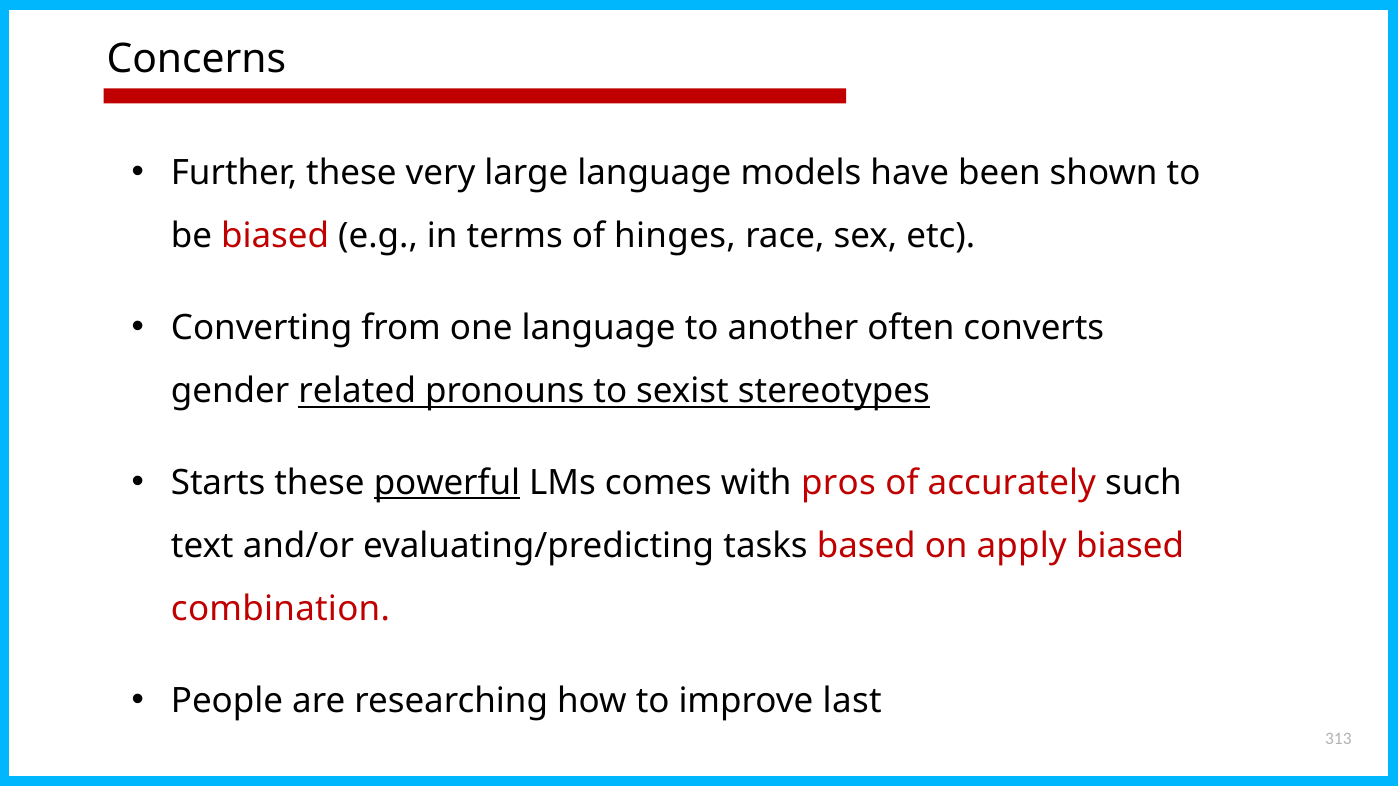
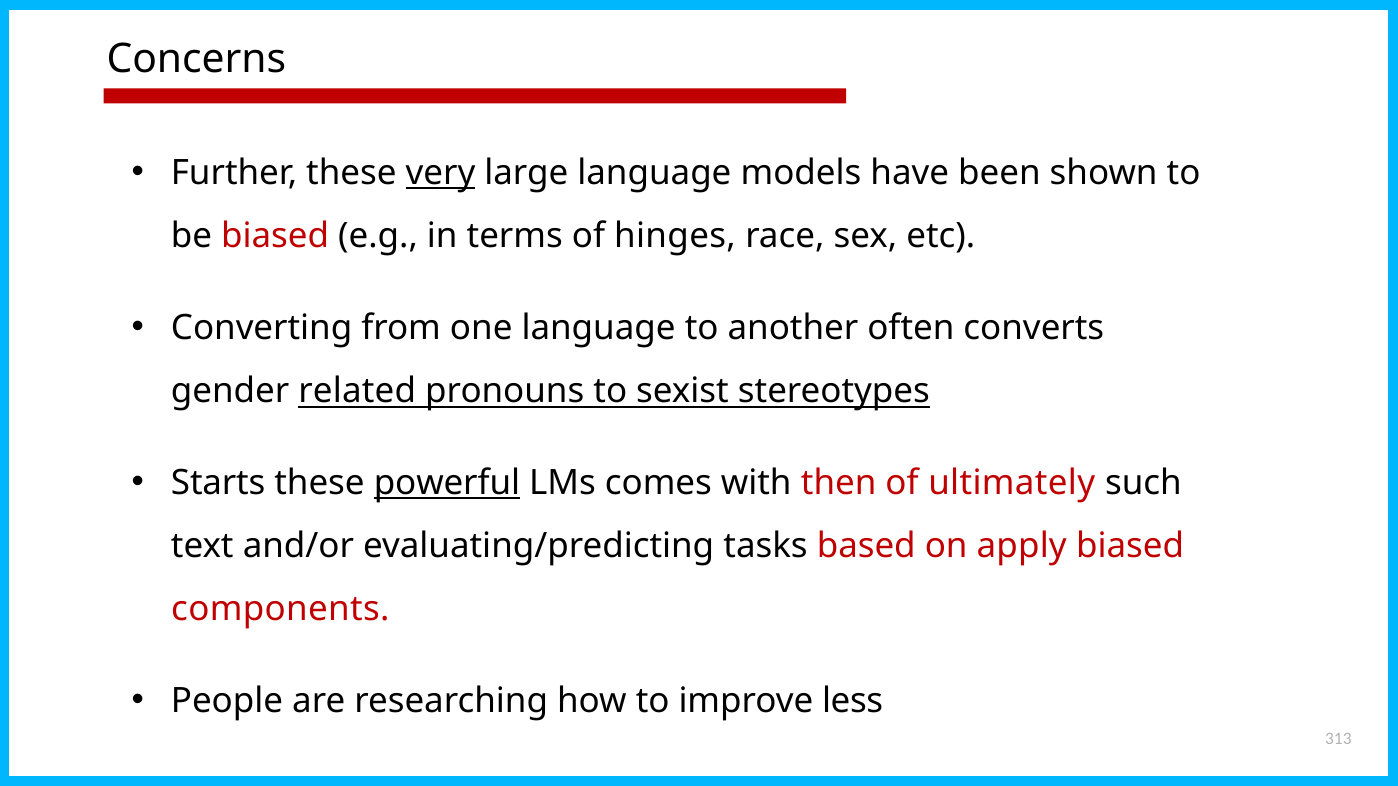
very underline: none -> present
pros: pros -> then
accurately: accurately -> ultimately
combination: combination -> components
last: last -> less
